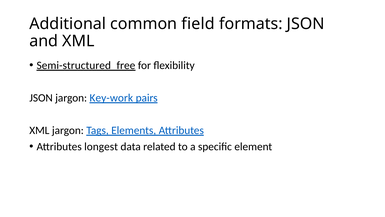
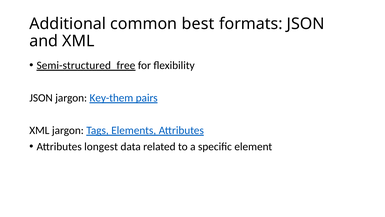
field: field -> best
Key-work: Key-work -> Key-them
